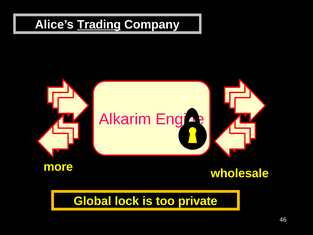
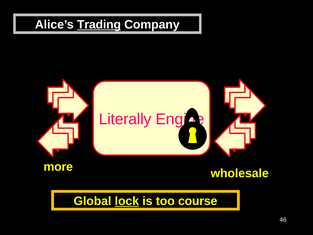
Alkarim: Alkarim -> Literally
lock underline: none -> present
private: private -> course
